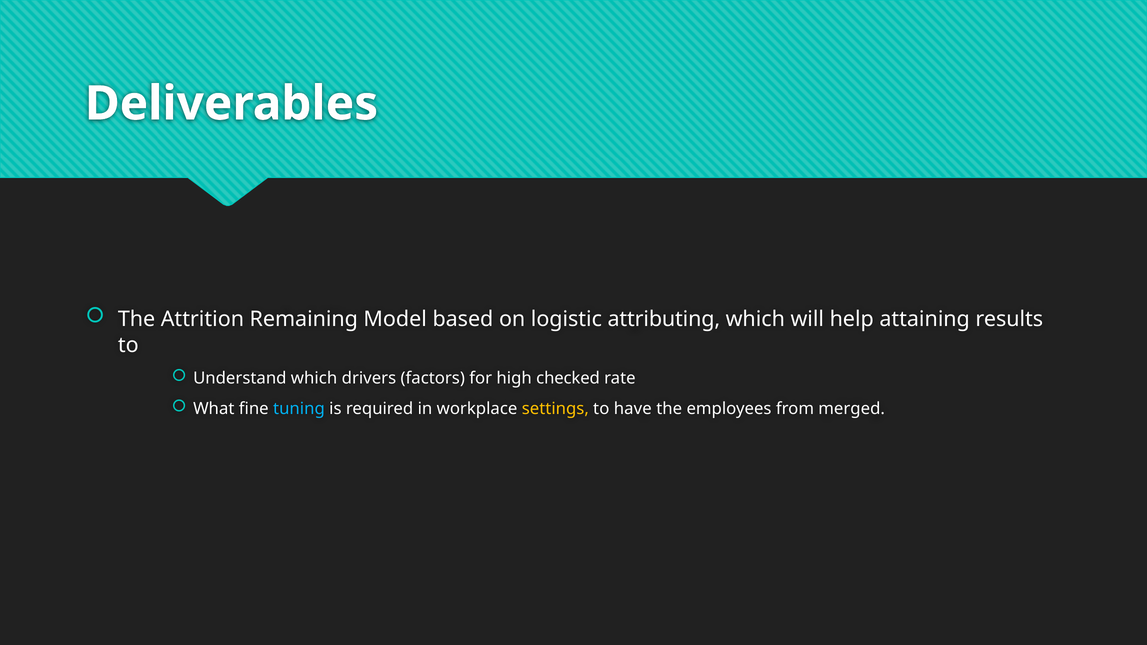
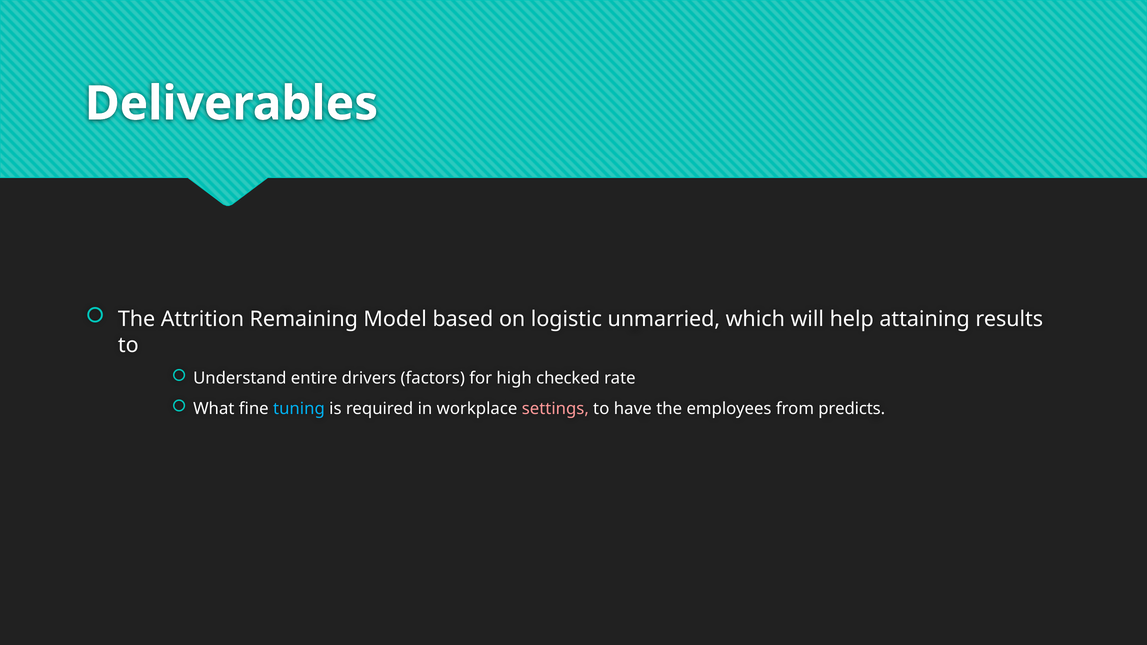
attributing: attributing -> unmarried
Understand which: which -> entire
settings colour: yellow -> pink
merged: merged -> predicts
